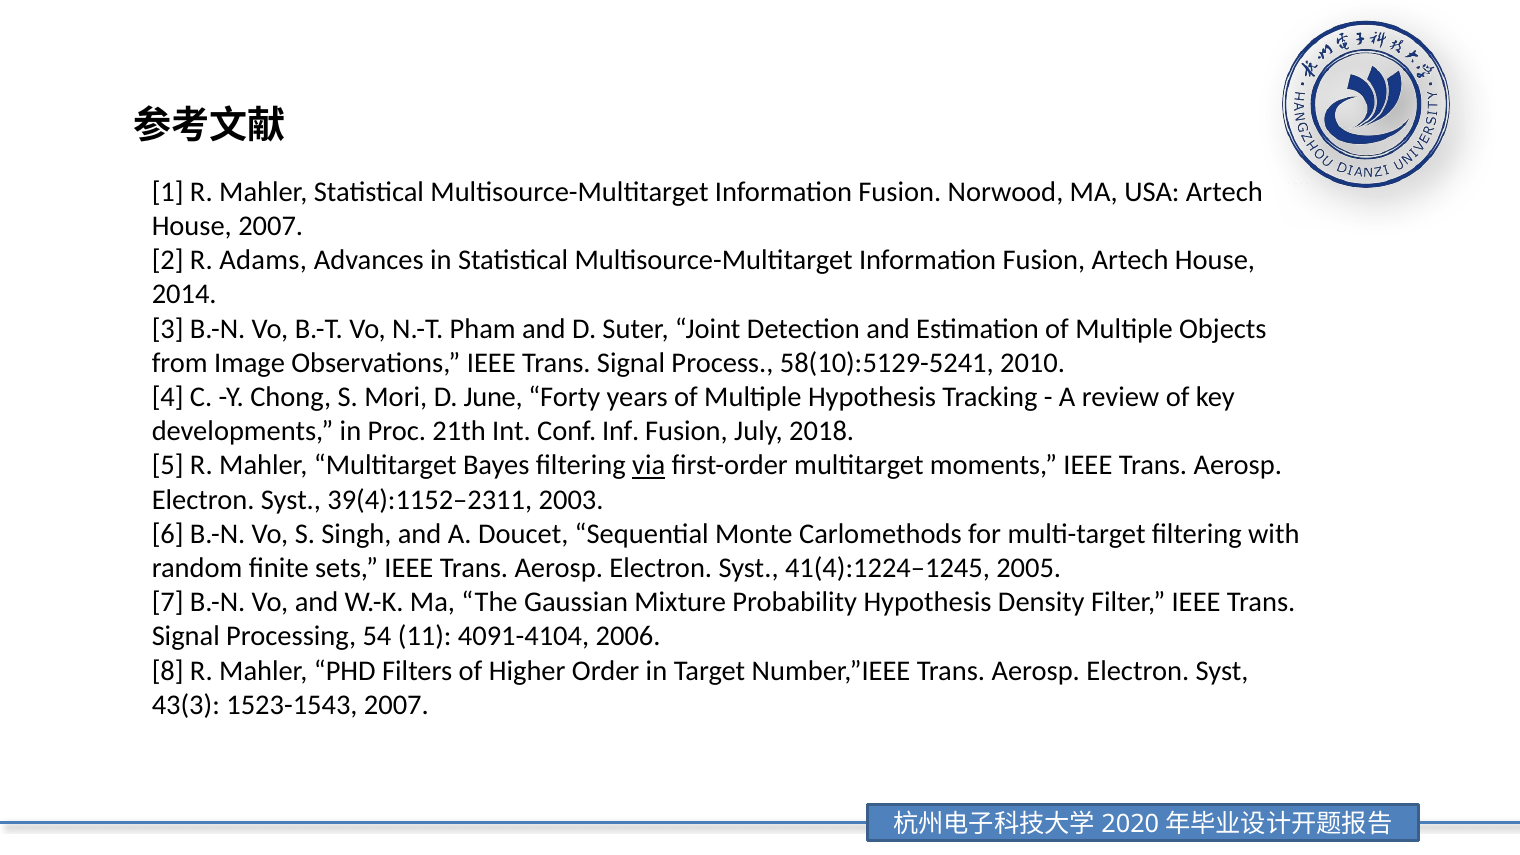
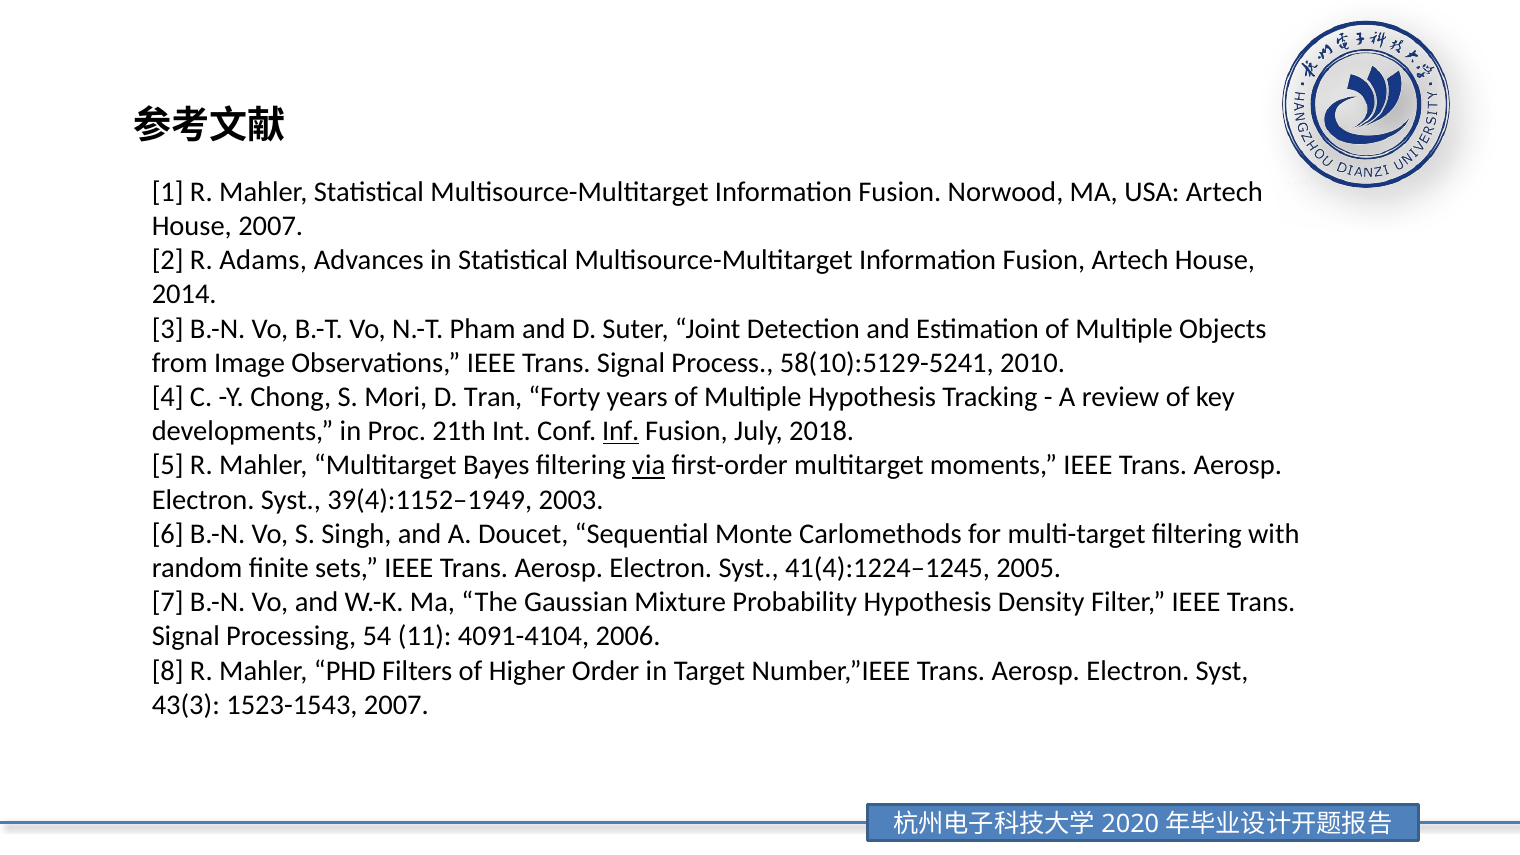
June: June -> Tran
Inf underline: none -> present
39(4):1152–2311: 39(4):1152–2311 -> 39(4):1152–1949
